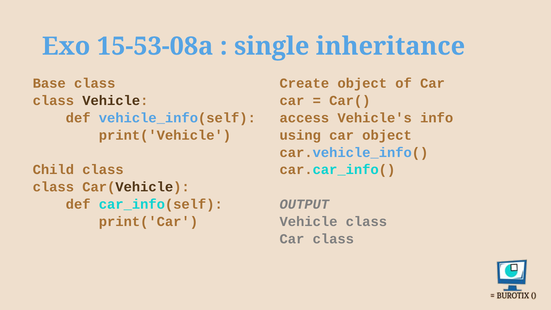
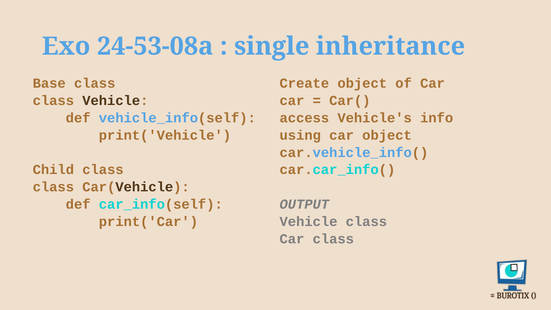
15-53-08a: 15-53-08a -> 24-53-08a
